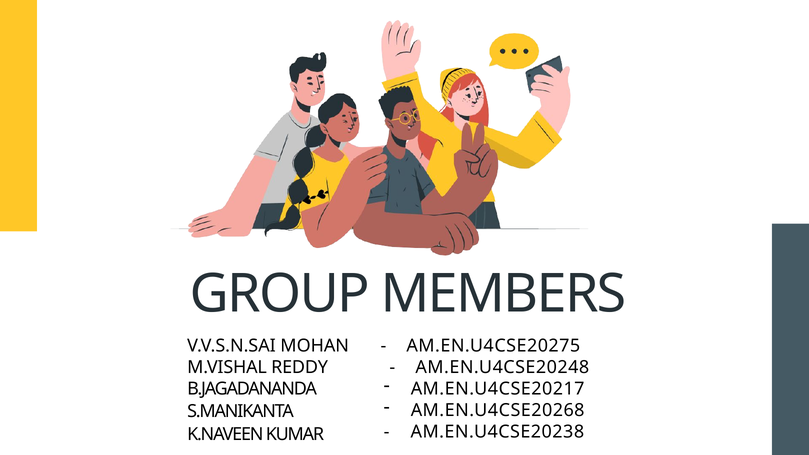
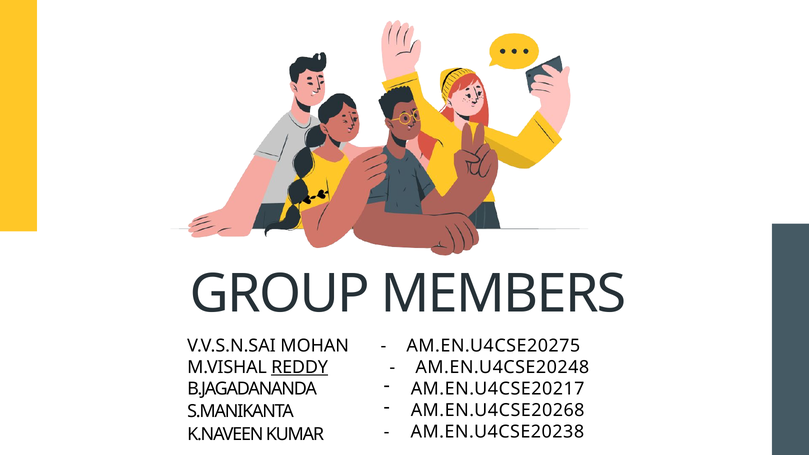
REDDY underline: none -> present
